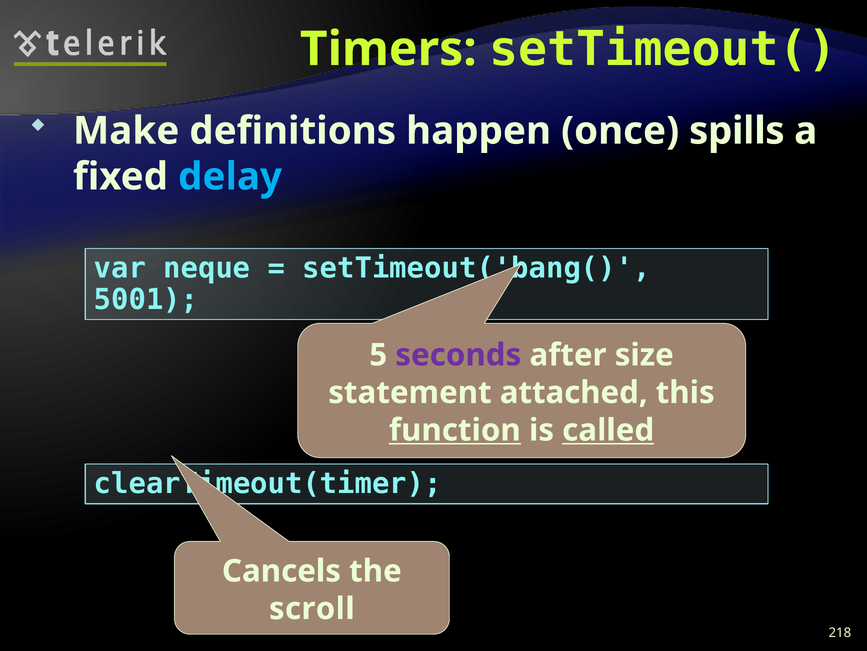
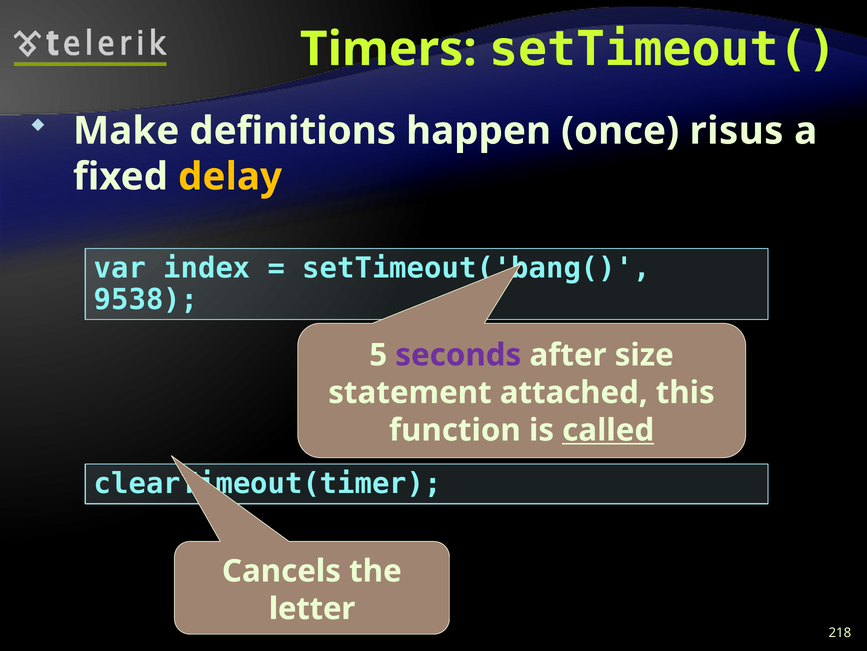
spills: spills -> risus
delay colour: light blue -> yellow
neque: neque -> index
5001: 5001 -> 9538
function underline: present -> none
scroll: scroll -> letter
